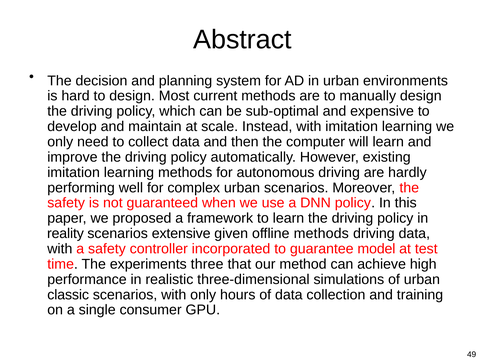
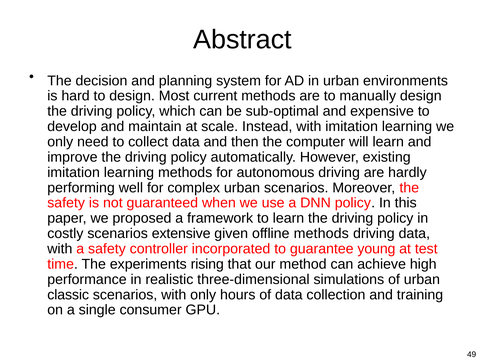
reality: reality -> costly
model: model -> young
three: three -> rising
